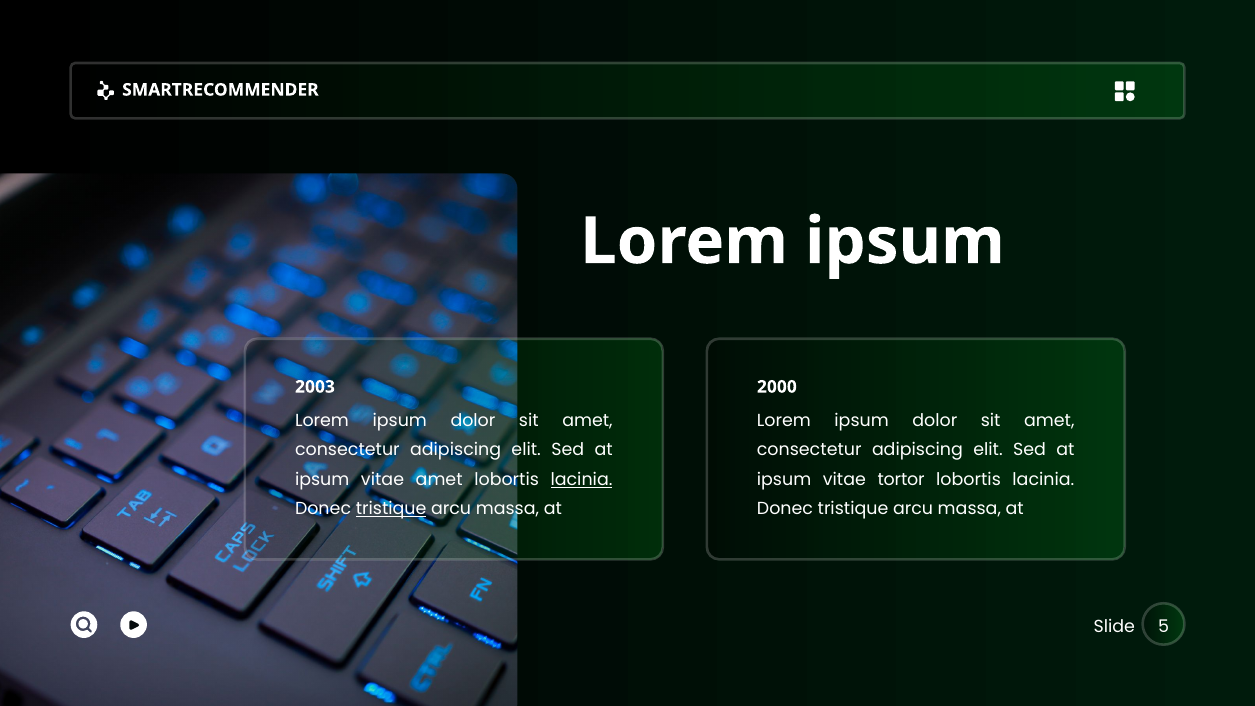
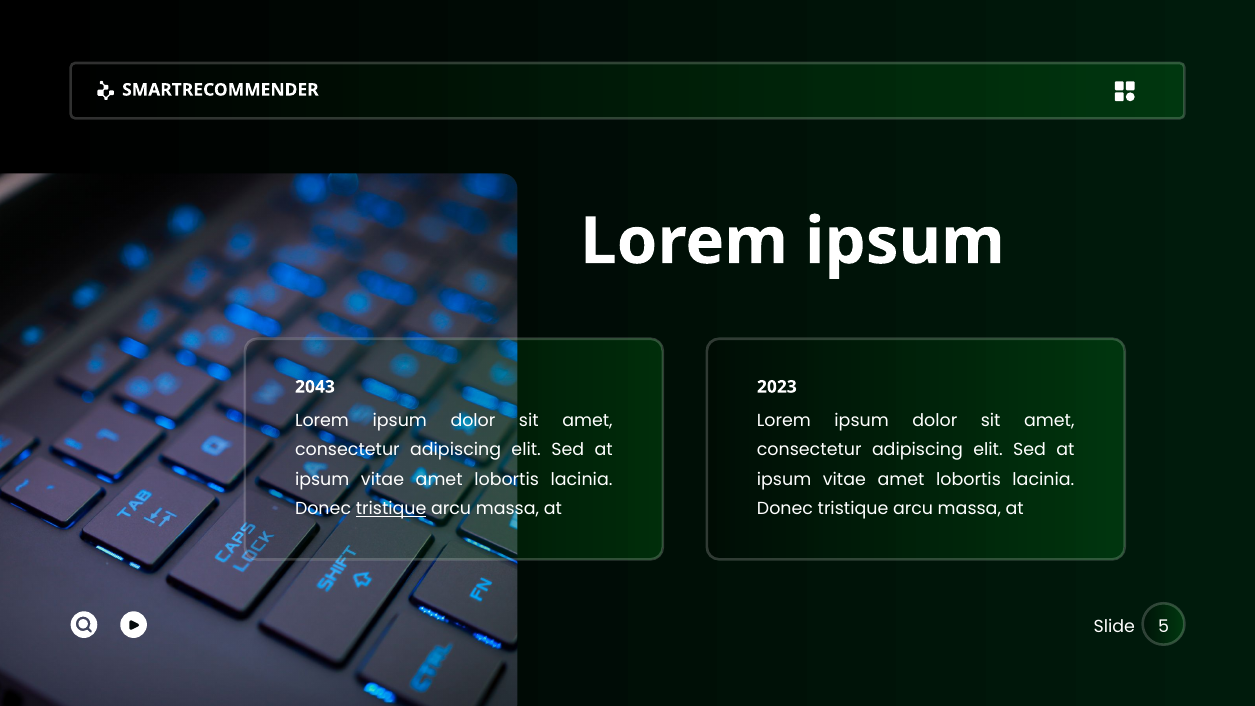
2003: 2003 -> 2043
2000: 2000 -> 2023
lacinia at (582, 480) underline: present -> none
tortor at (901, 480): tortor -> amet
